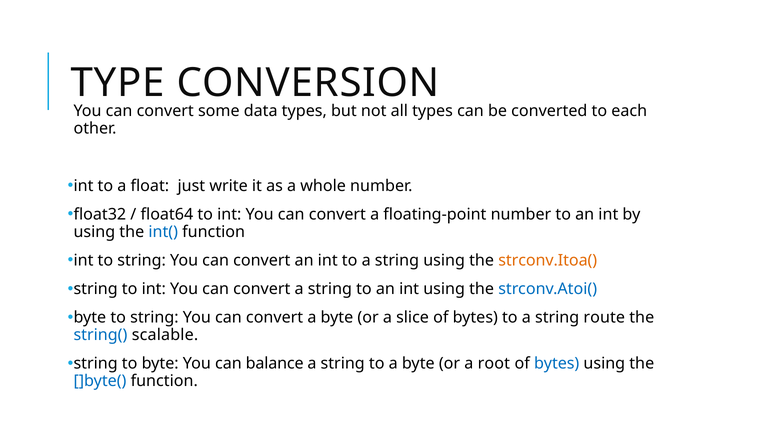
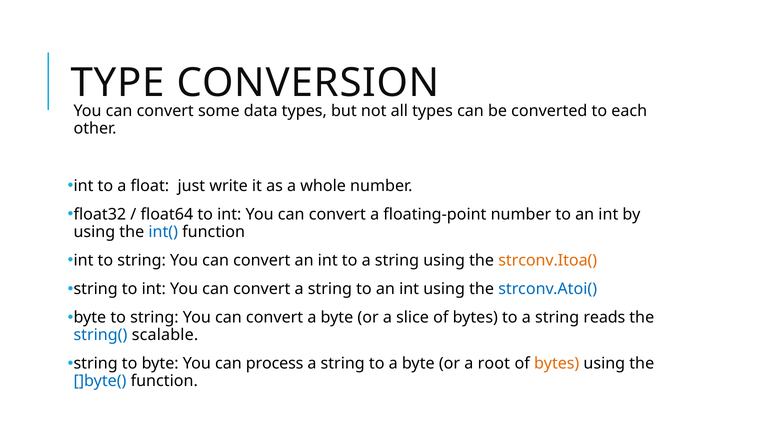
route: route -> reads
balance: balance -> process
bytes at (557, 364) colour: blue -> orange
